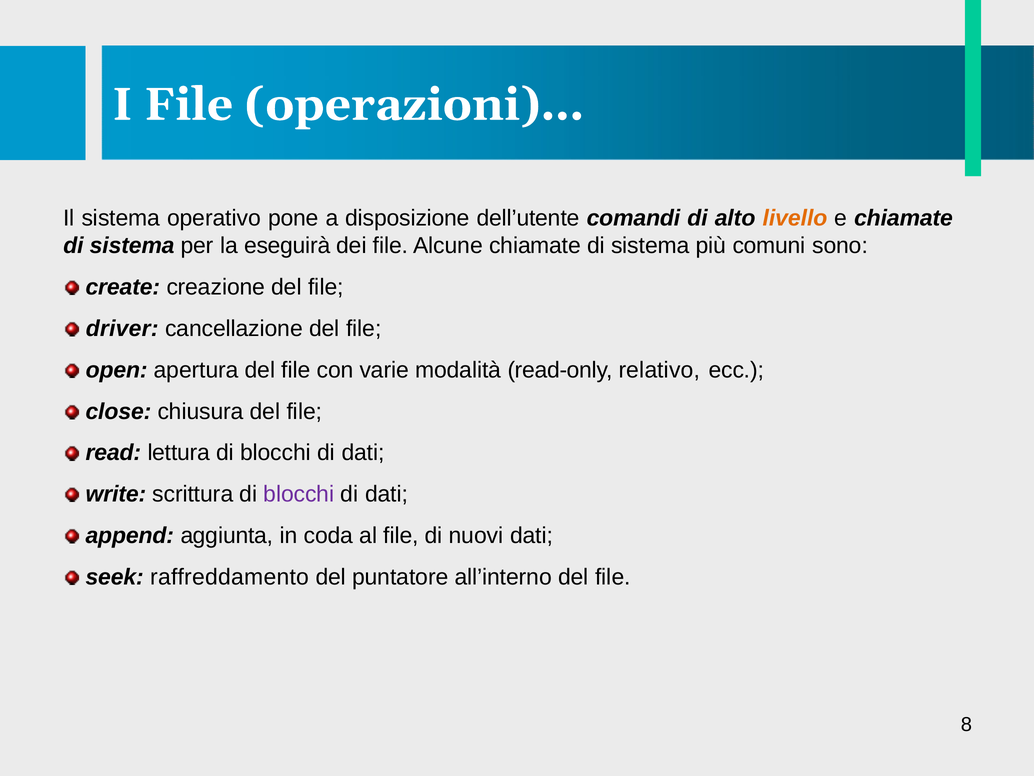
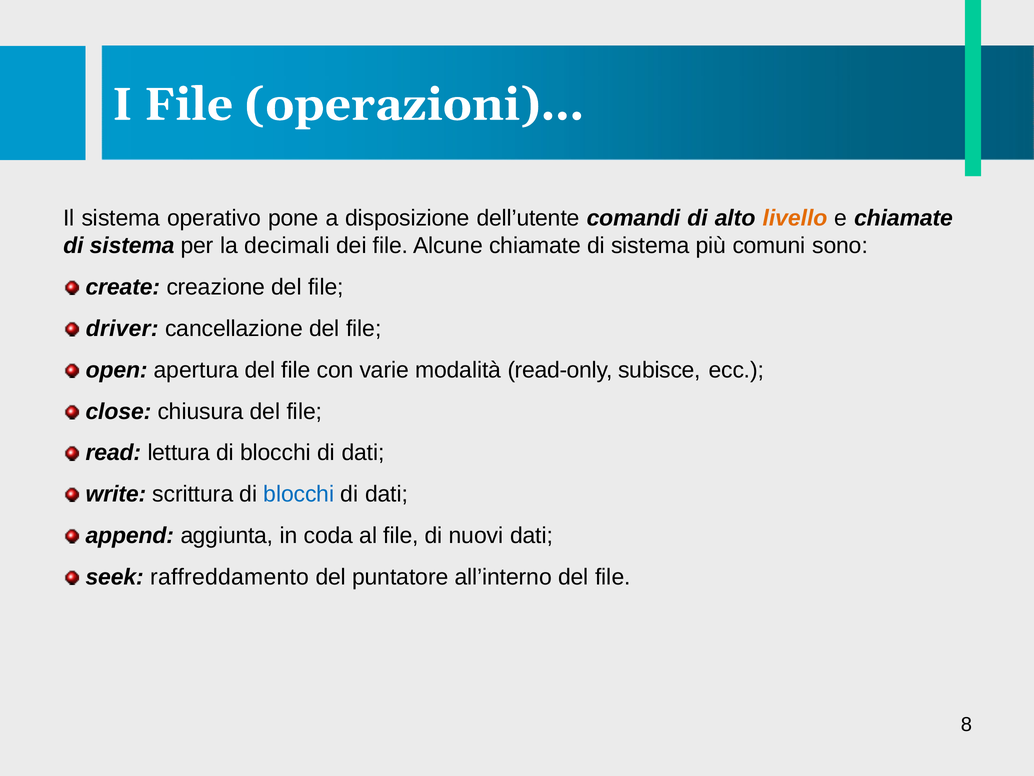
eseguirà: eseguirà -> decimali
relativo: relativo -> subisce
blocchi at (299, 494) colour: purple -> blue
